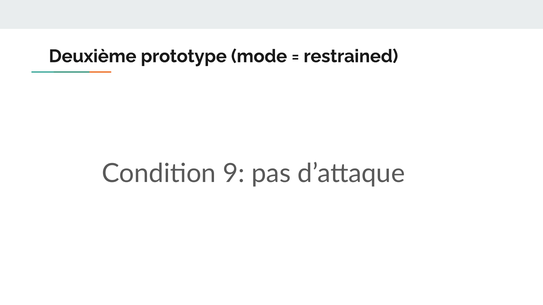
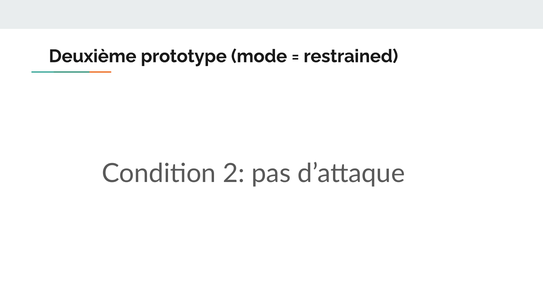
9: 9 -> 2
